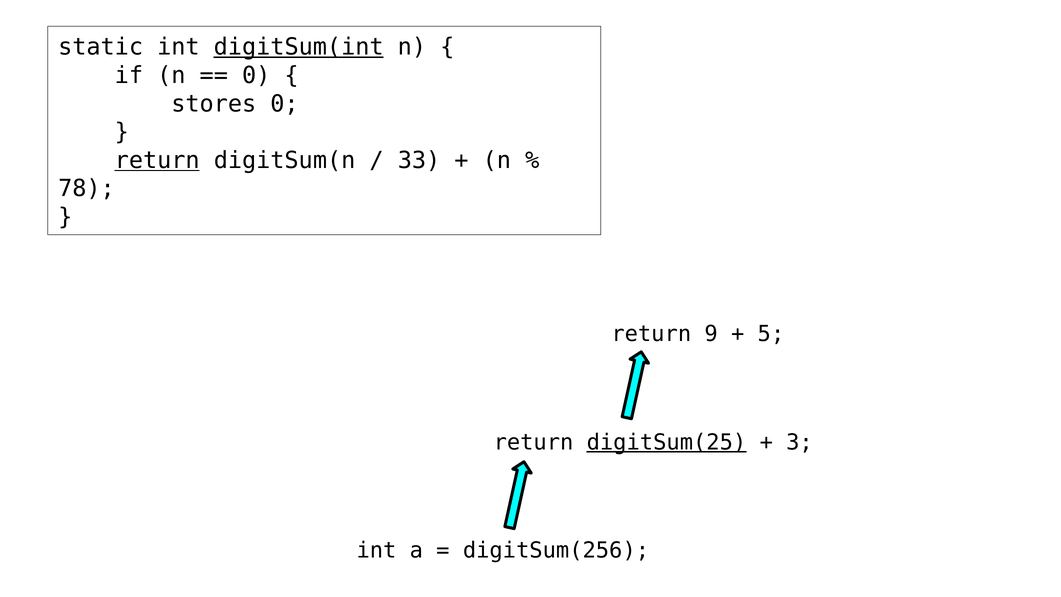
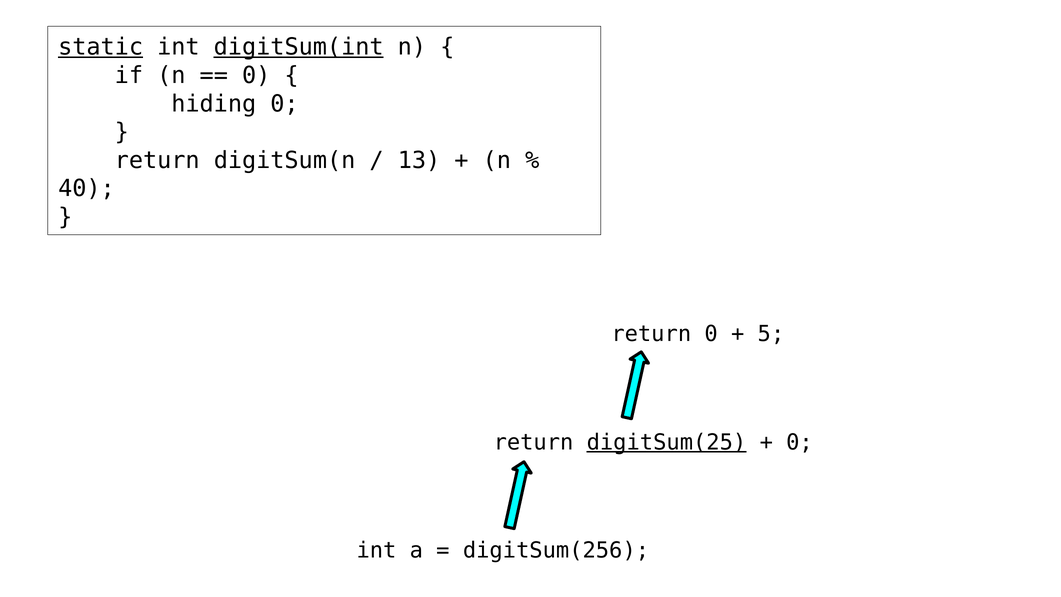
static underline: none -> present
stores: stores -> hiding
return at (157, 160) underline: present -> none
33: 33 -> 13
78: 78 -> 40
return 9: 9 -> 0
3 at (799, 442): 3 -> 0
